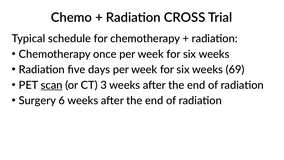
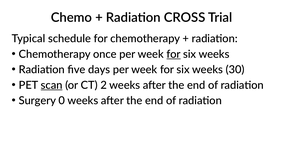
for at (174, 54) underline: none -> present
69: 69 -> 30
3: 3 -> 2
6: 6 -> 0
